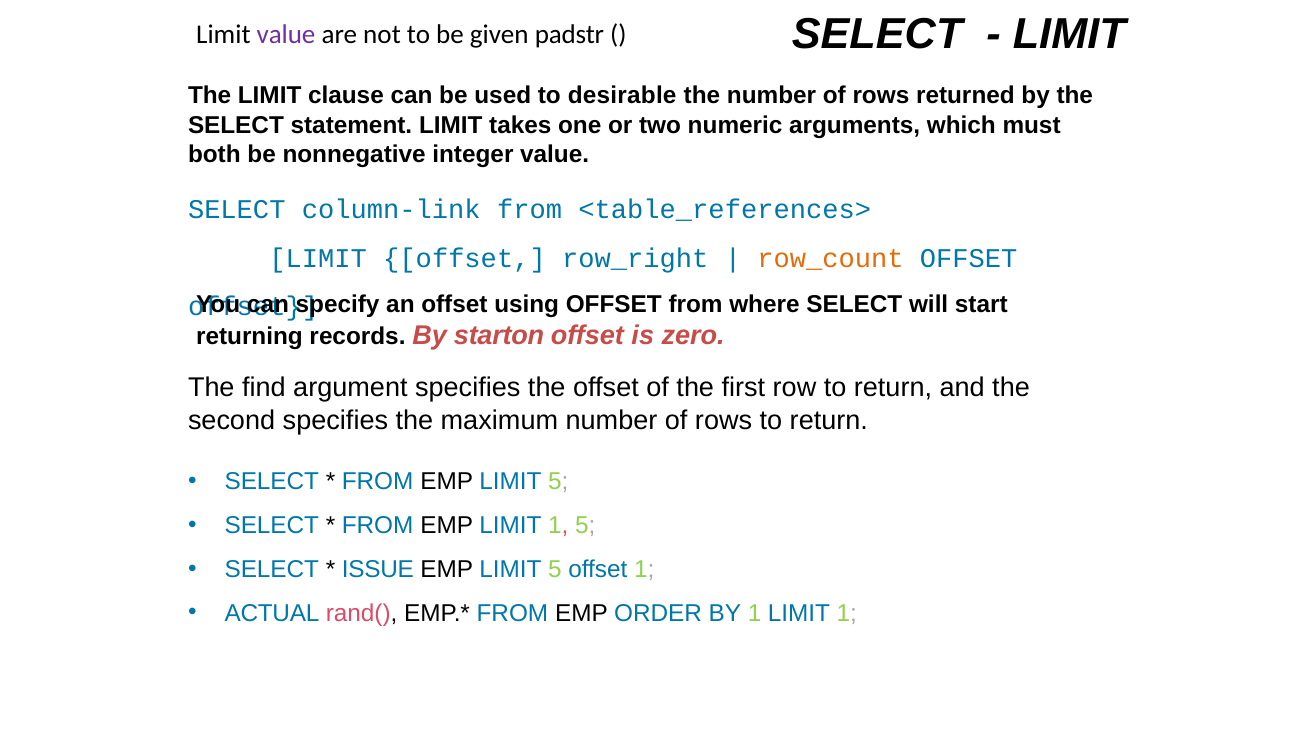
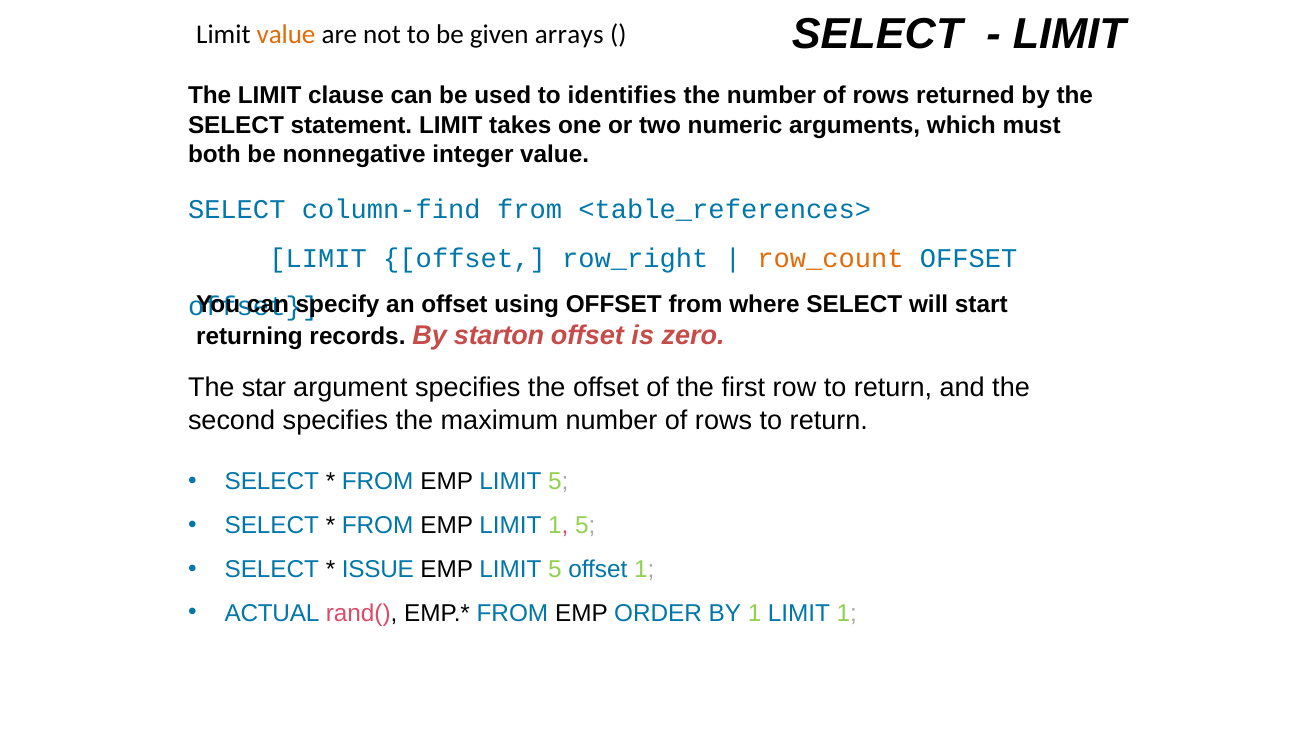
value at (286, 34) colour: purple -> orange
padstr: padstr -> arrays
desirable: desirable -> identifies
column-link: column-link -> column-find
find: find -> star
